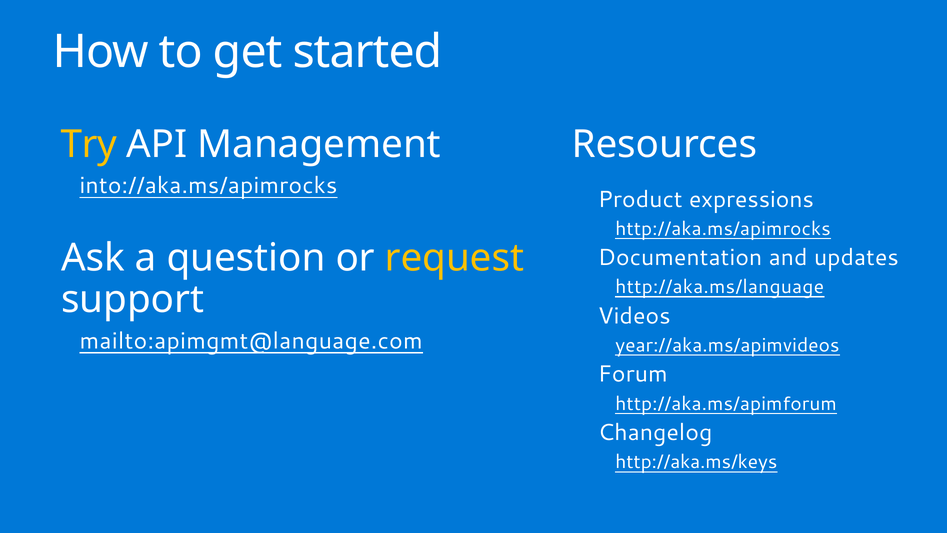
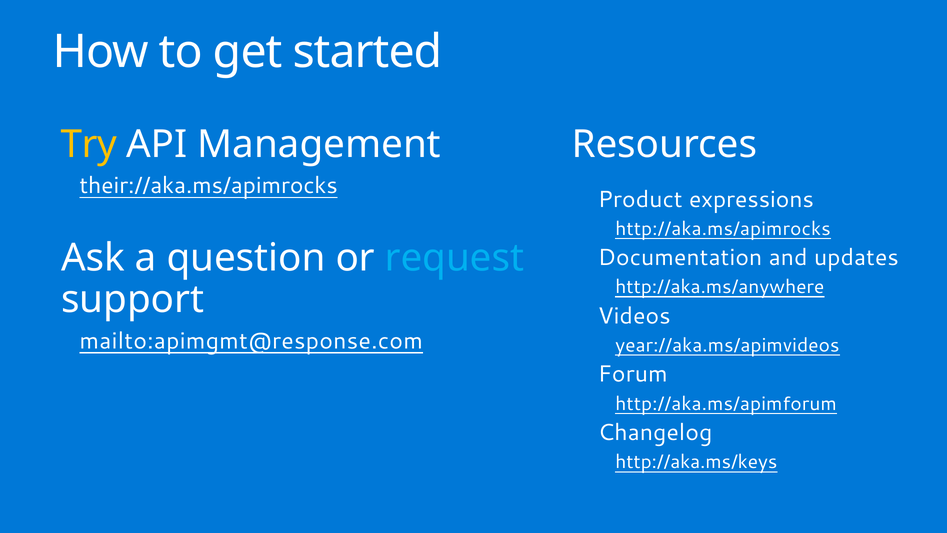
into://aka.ms/apimrocks: into://aka.ms/apimrocks -> their://aka.ms/apimrocks
request colour: yellow -> light blue
http://aka.ms/language: http://aka.ms/language -> http://aka.ms/anywhere
mailto:apimgmt@language.com: mailto:apimgmt@language.com -> mailto:apimgmt@response.com
